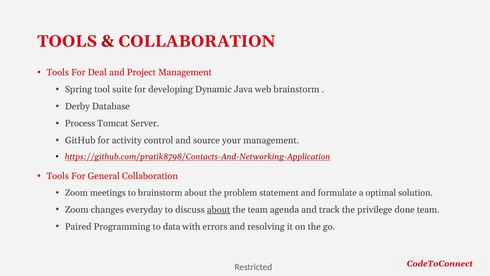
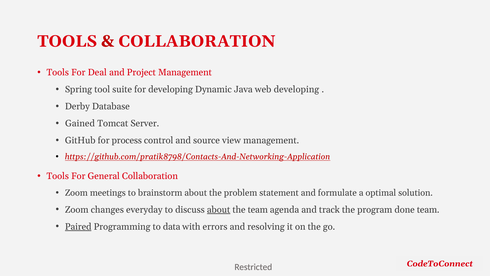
web brainstorm: brainstorm -> developing
Process: Process -> Gained
activity: activity -> process
your: your -> view
privilege: privilege -> program
Paired underline: none -> present
